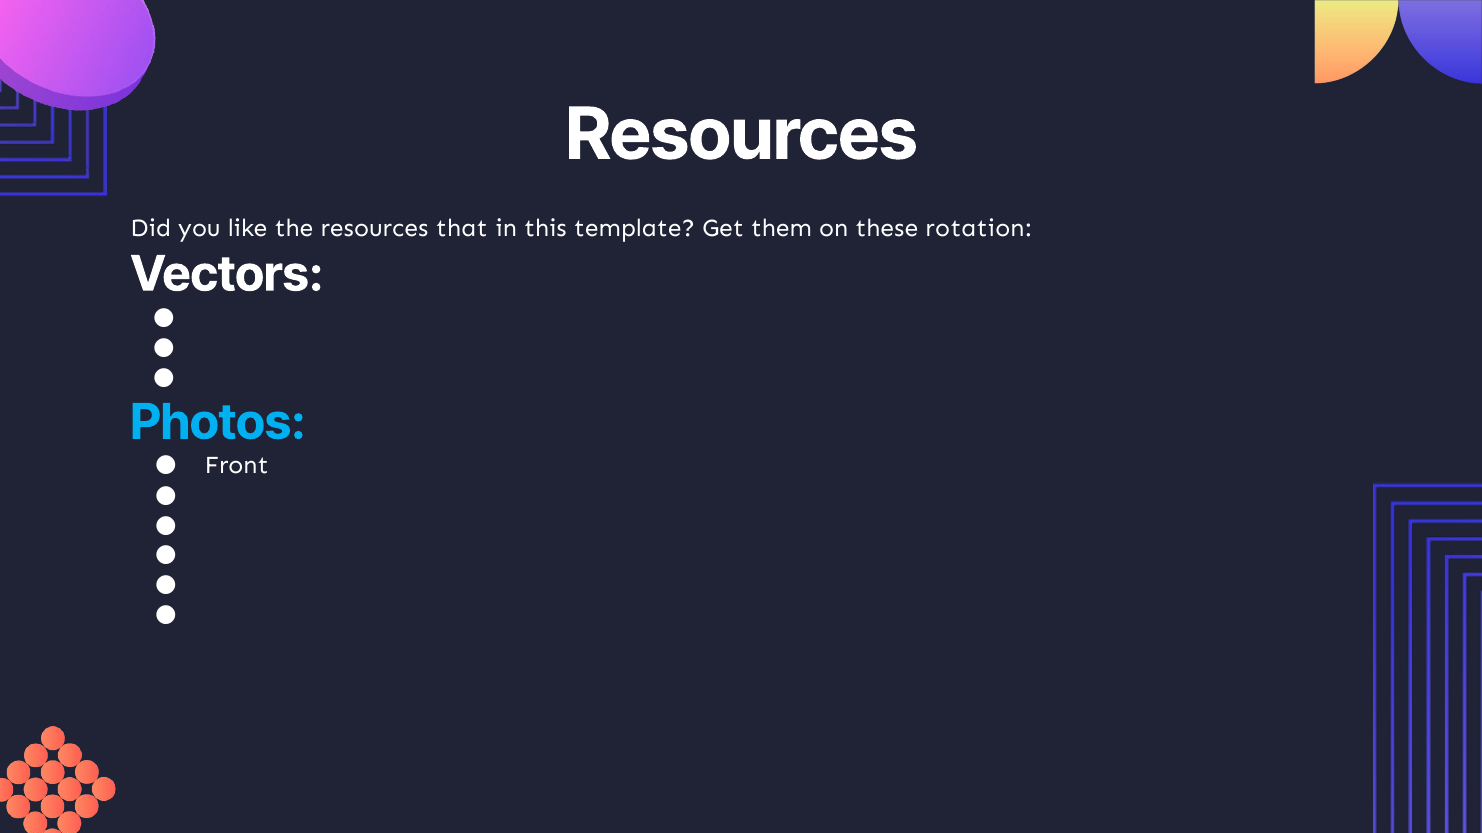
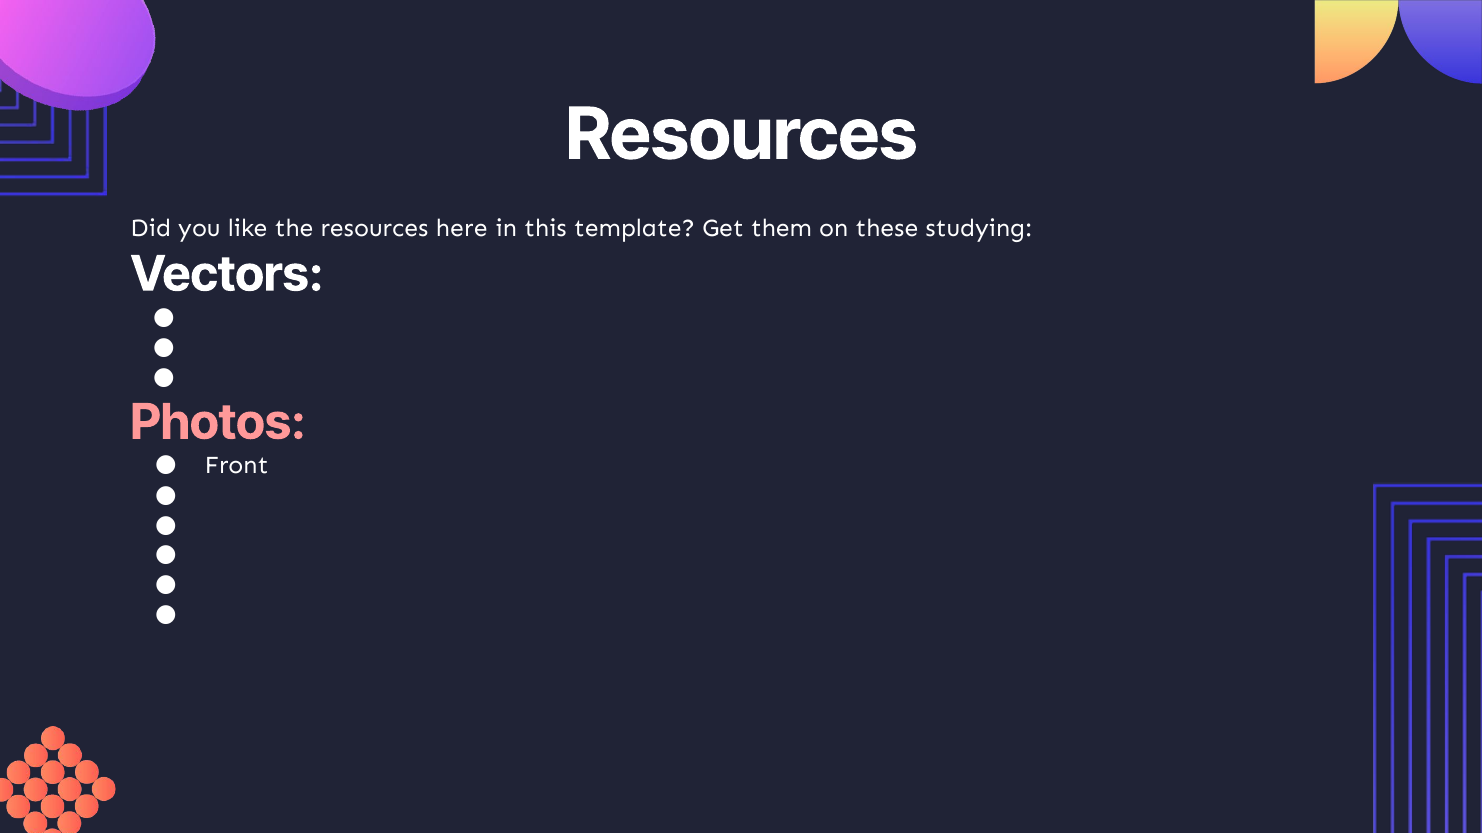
that: that -> here
these rotation: rotation -> studying
Photos colour: light blue -> pink
